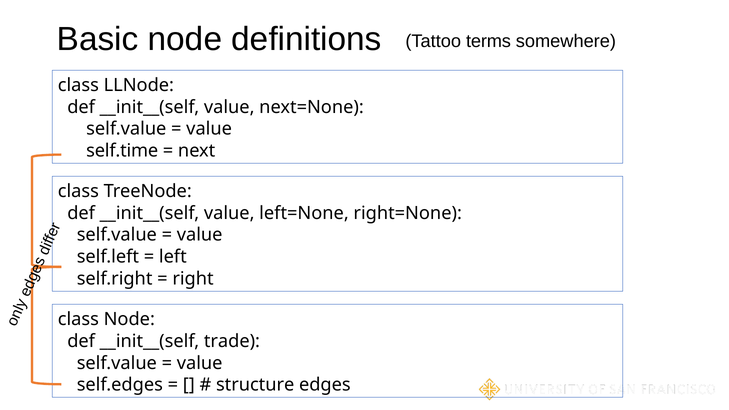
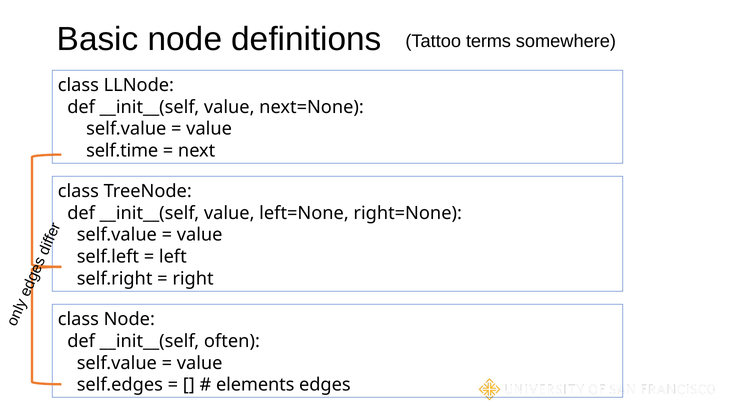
trade: trade -> often
structure: structure -> elements
